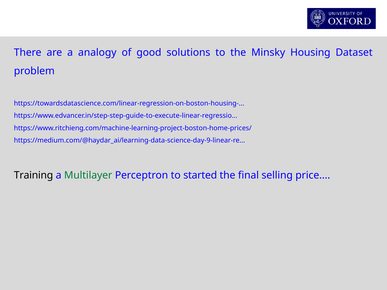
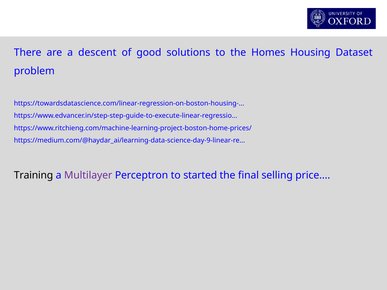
analogy: analogy -> descent
Minsky: Minsky -> Homes
Multilayer colour: green -> purple
